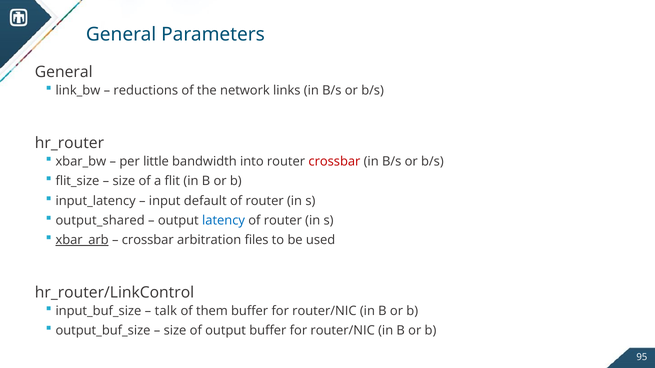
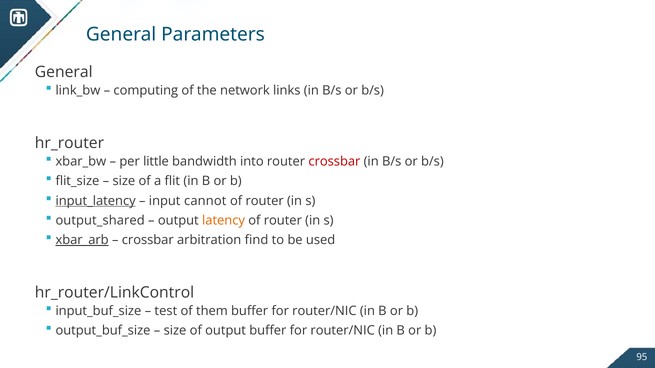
reductions: reductions -> computing
input_latency underline: none -> present
default: default -> cannot
latency colour: blue -> orange
files: files -> find
talk: talk -> test
